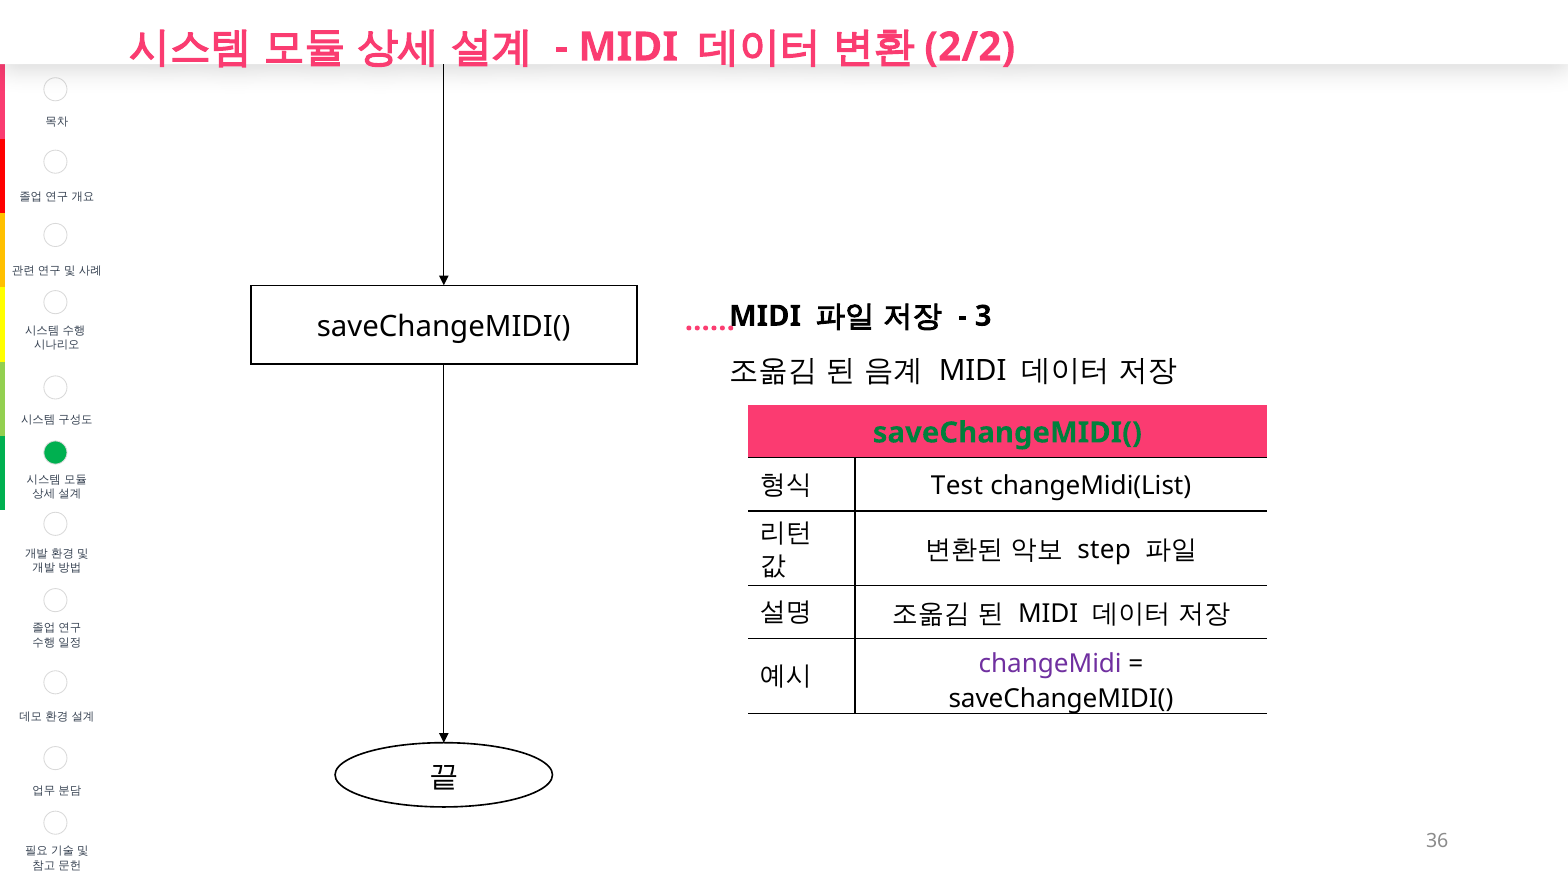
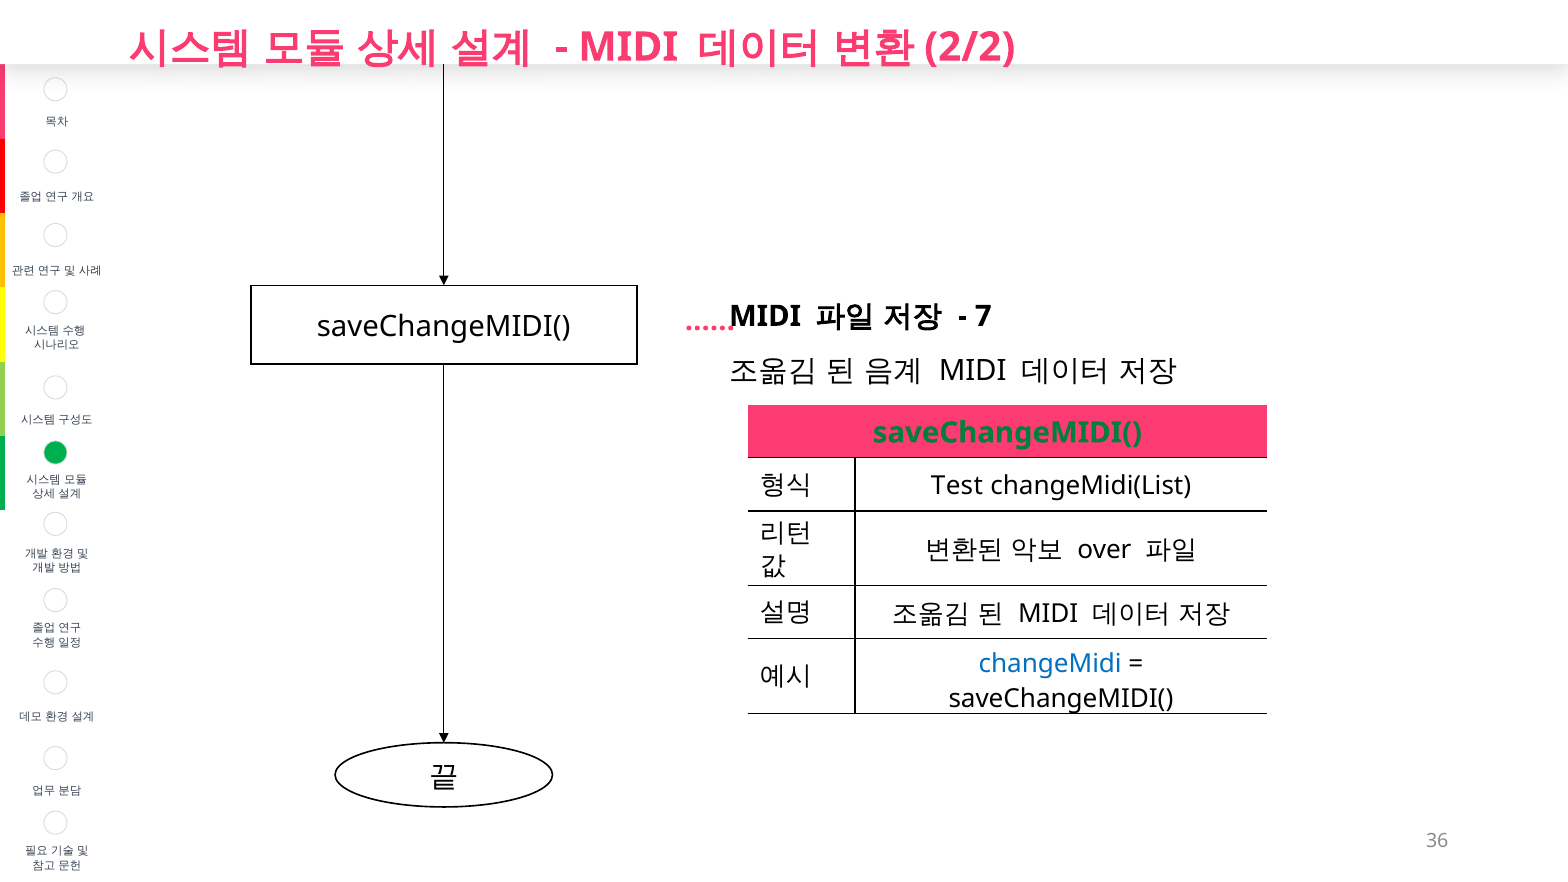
3: 3 -> 7
step: step -> over
changeMidi colour: purple -> blue
